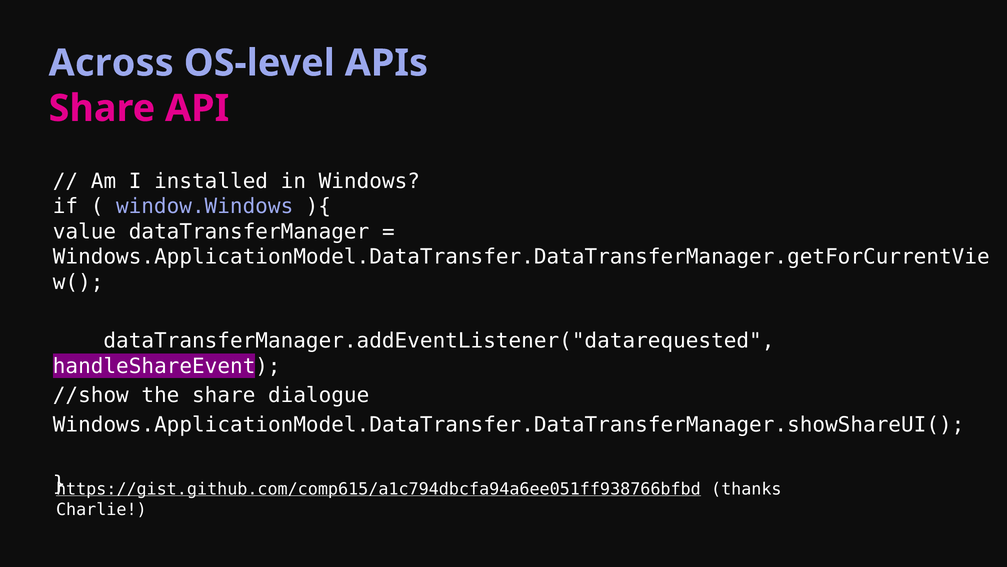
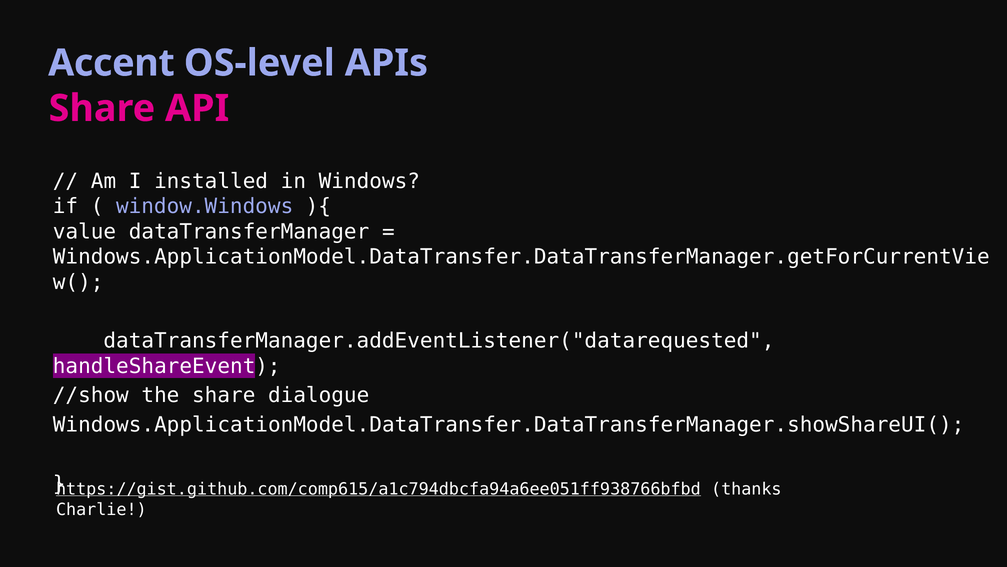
Across: Across -> Accent
